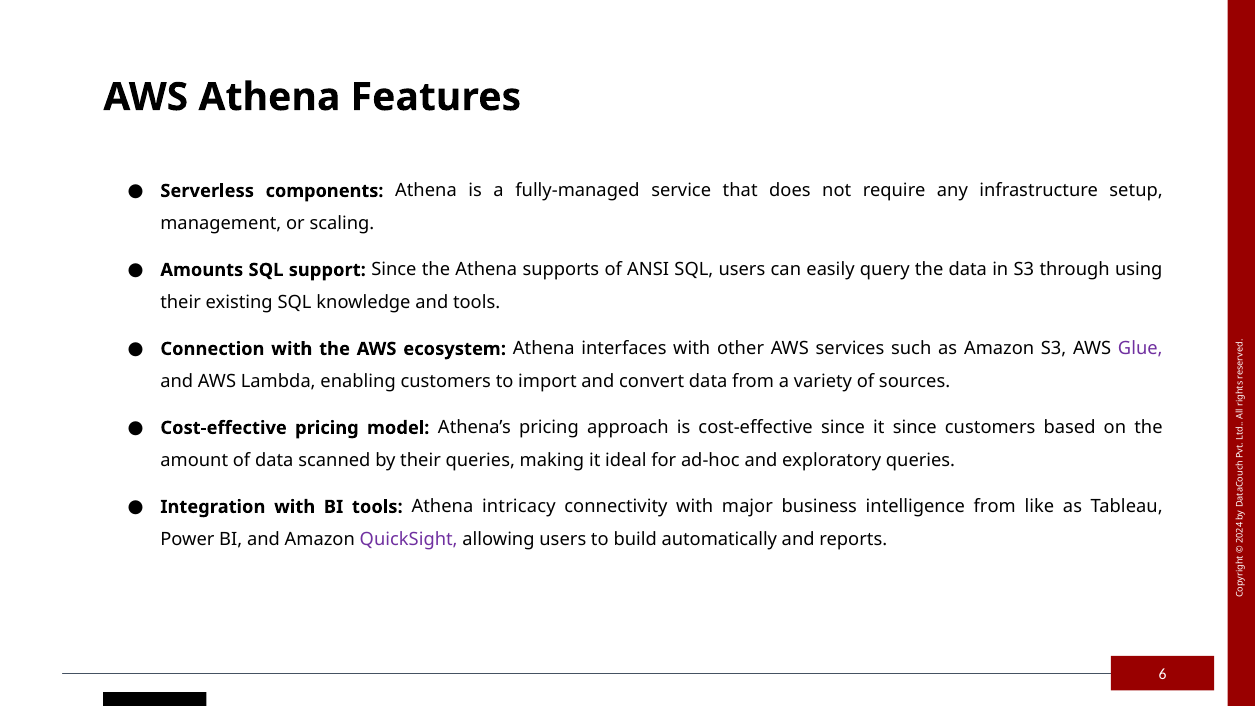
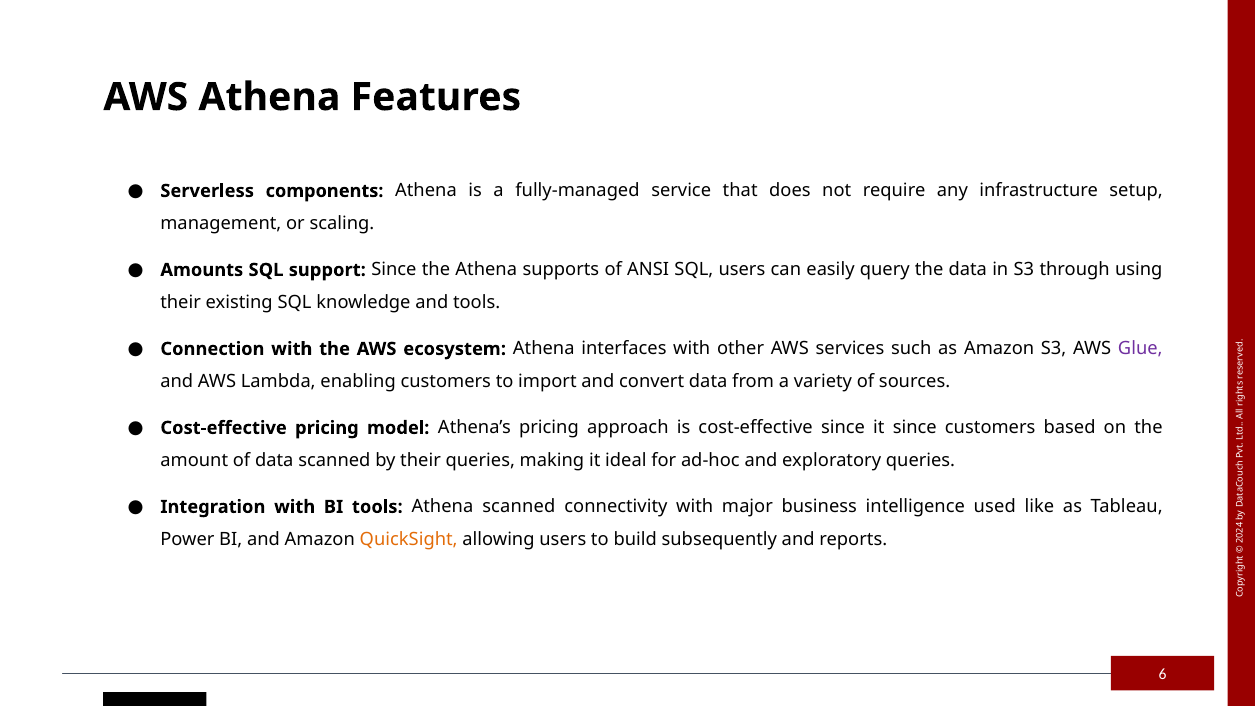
Athena intricacy: intricacy -> scanned
intelligence from: from -> used
QuickSight colour: purple -> orange
automatically: automatically -> subsequently
